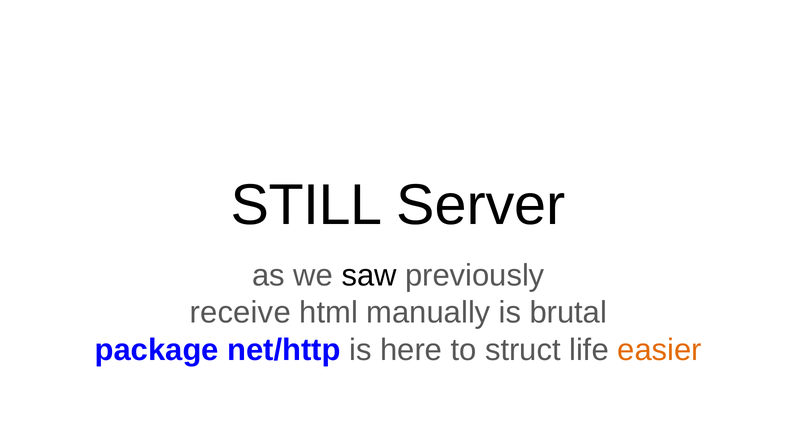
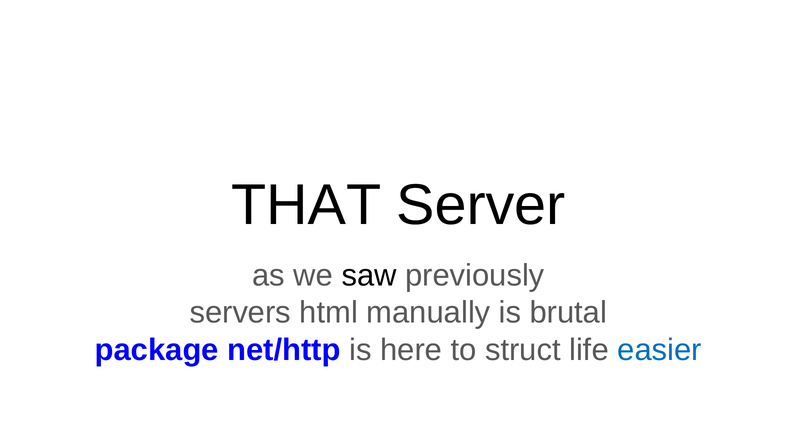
STILL: STILL -> THAT
receive: receive -> servers
easier colour: orange -> blue
